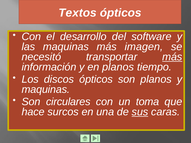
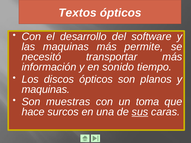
imagen: imagen -> permite
más at (172, 57) underline: present -> none
en planos: planos -> sonido
circulares: circulares -> muestras
